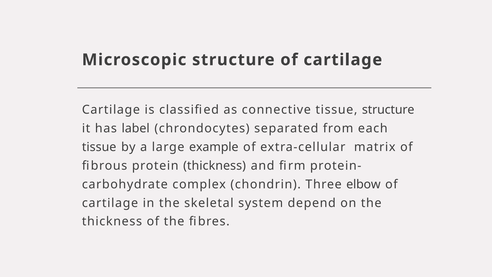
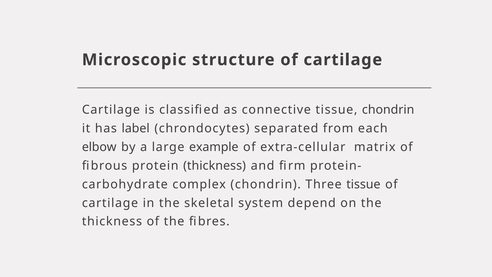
tissue structure: structure -> chondrin
tissue at (99, 147): tissue -> elbow
Three elbow: elbow -> tissue
